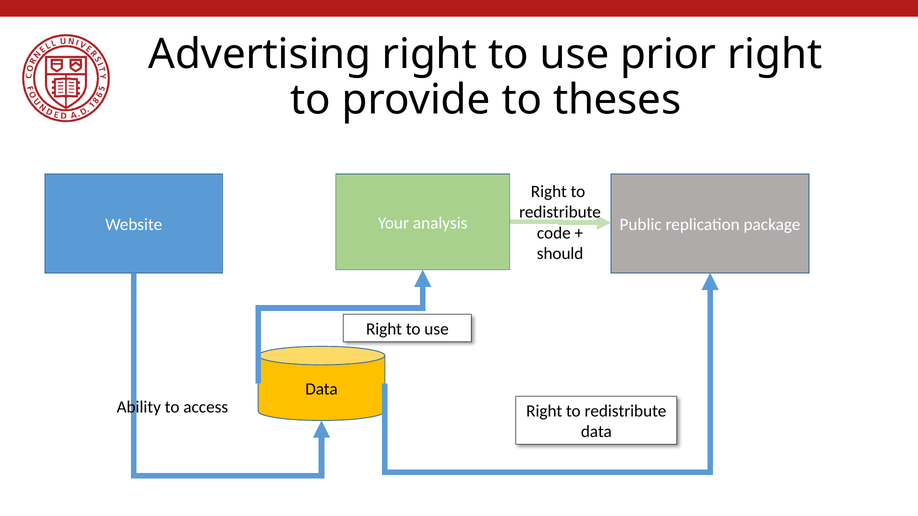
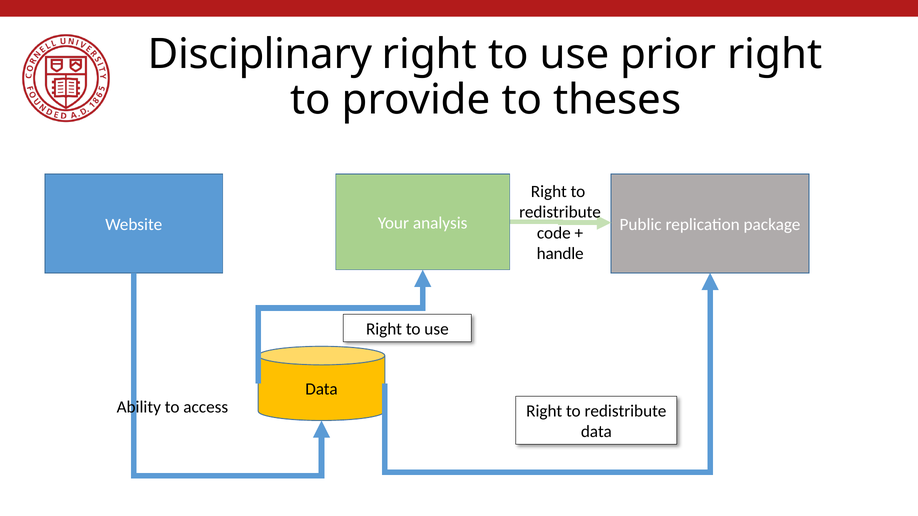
Advertising: Advertising -> Disciplinary
should: should -> handle
